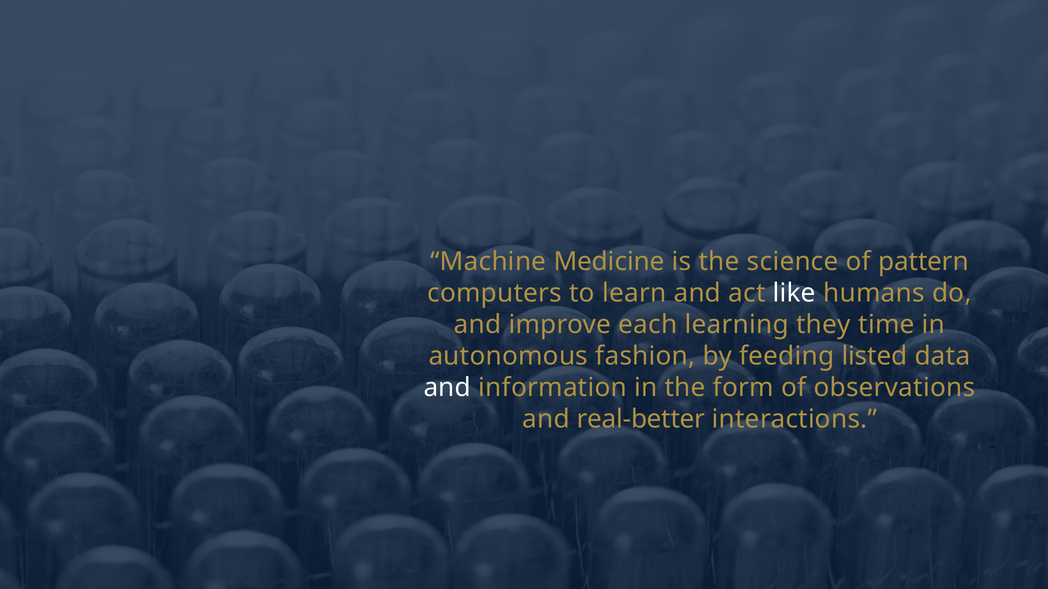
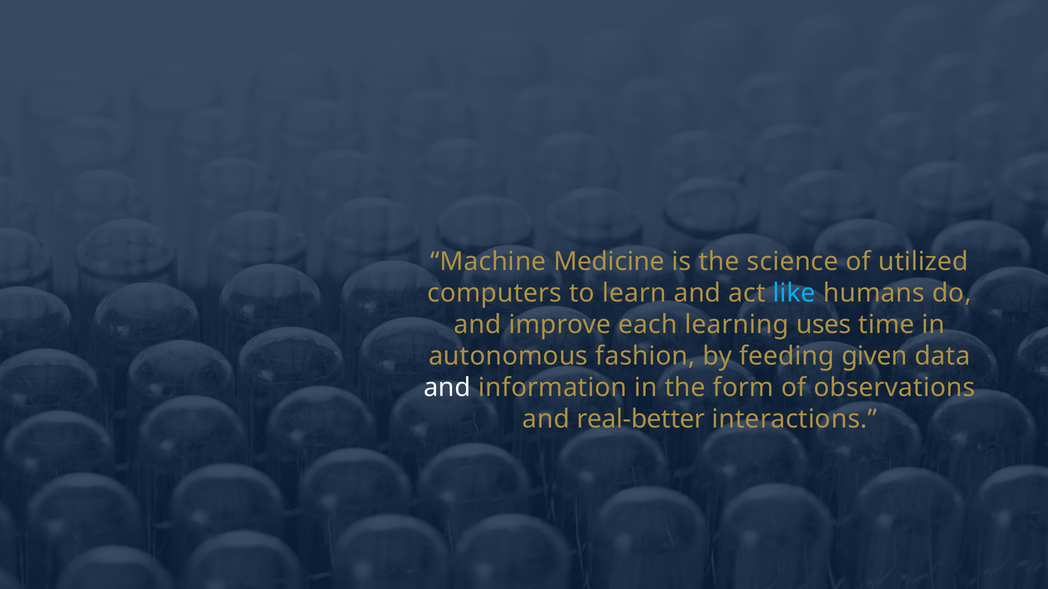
pattern: pattern -> utilized
like colour: white -> light blue
they: they -> uses
listed: listed -> given
